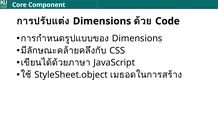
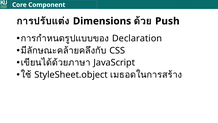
Code: Code -> Push
Dimensions at (137, 38): Dimensions -> Declaration
